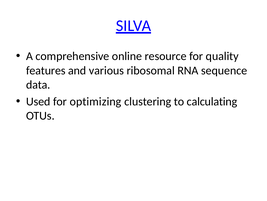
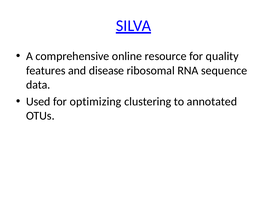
various: various -> disease
calculating: calculating -> annotated
